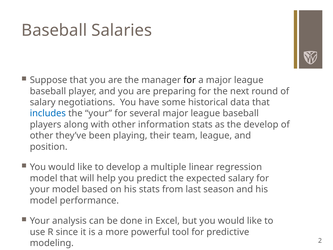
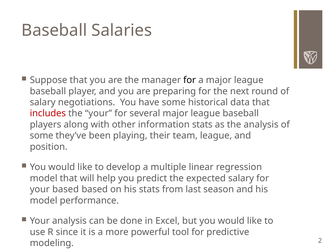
includes colour: blue -> red
the develop: develop -> analysis
other at (42, 136): other -> some
your model: model -> based
